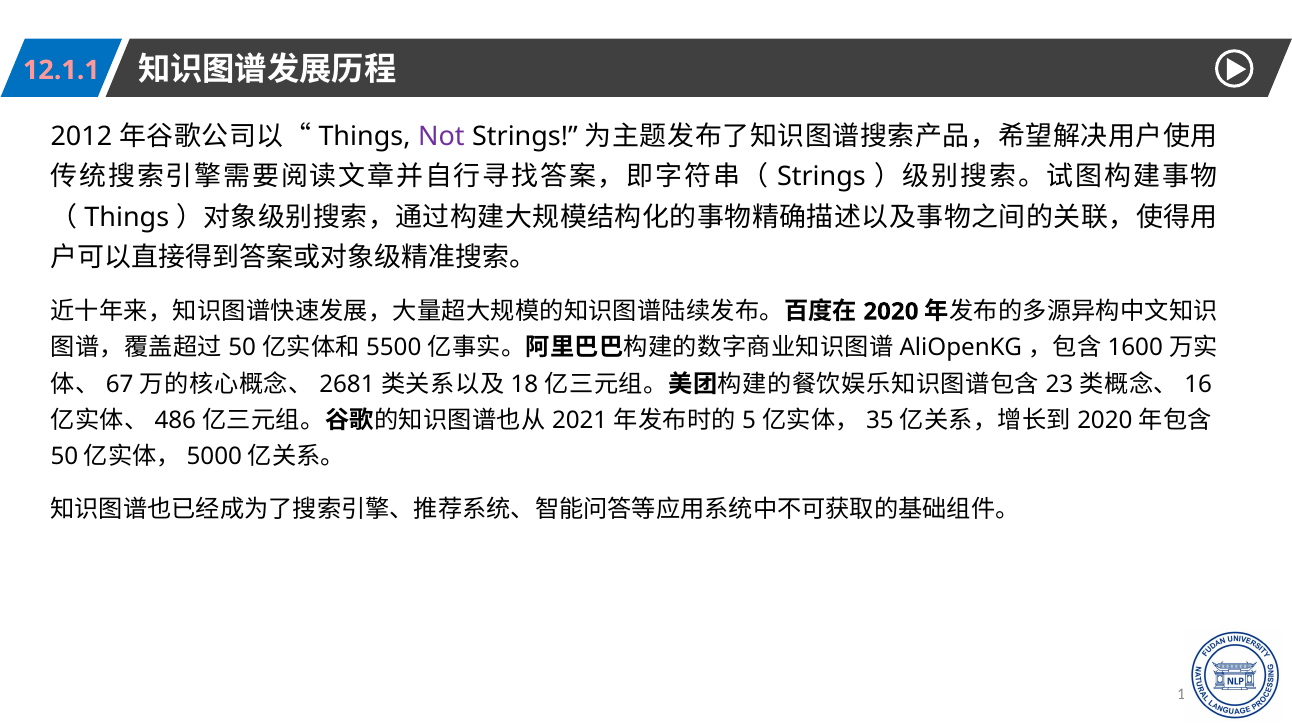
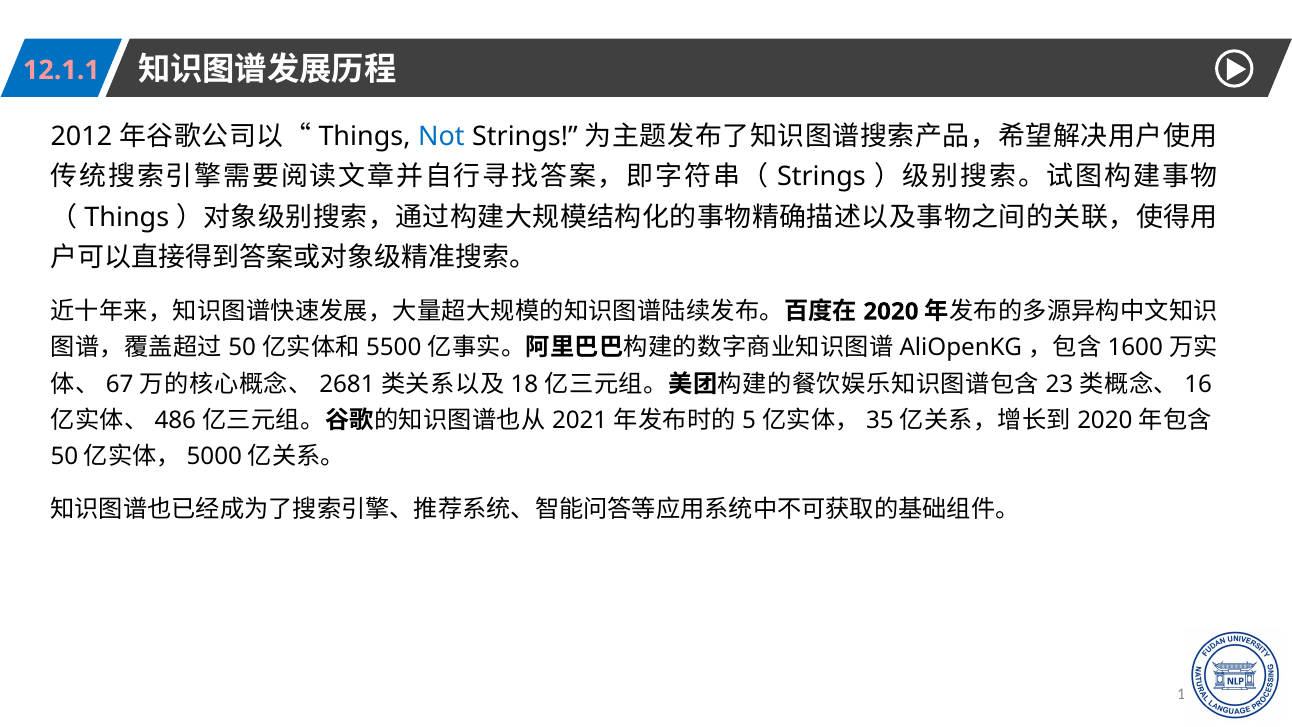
Not colour: purple -> blue
